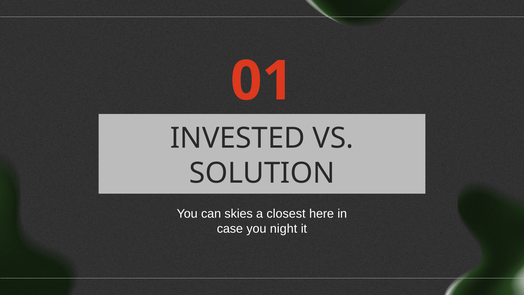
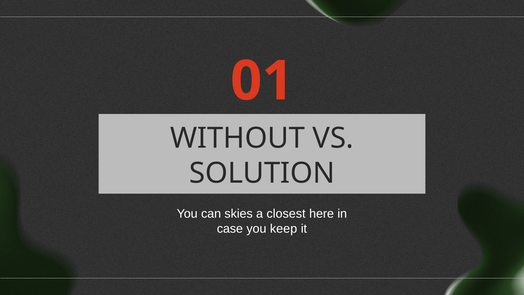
INVESTED: INVESTED -> WITHOUT
night: night -> keep
